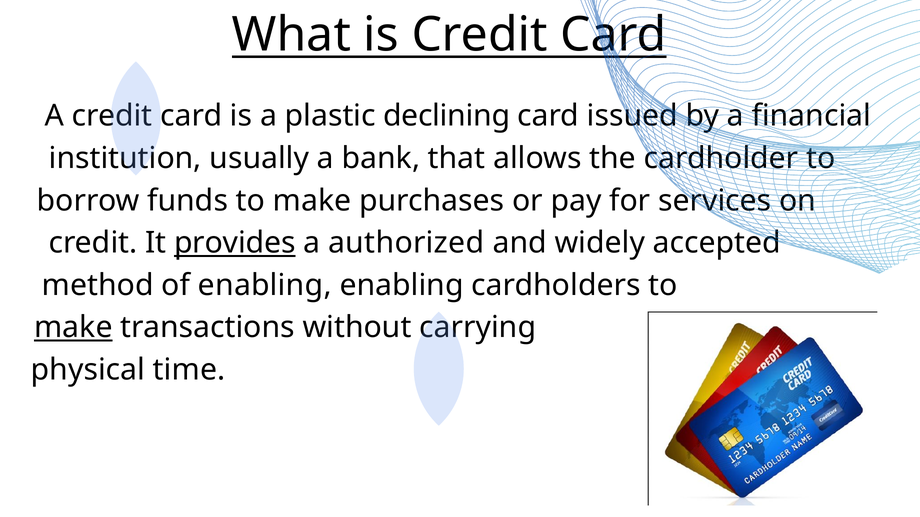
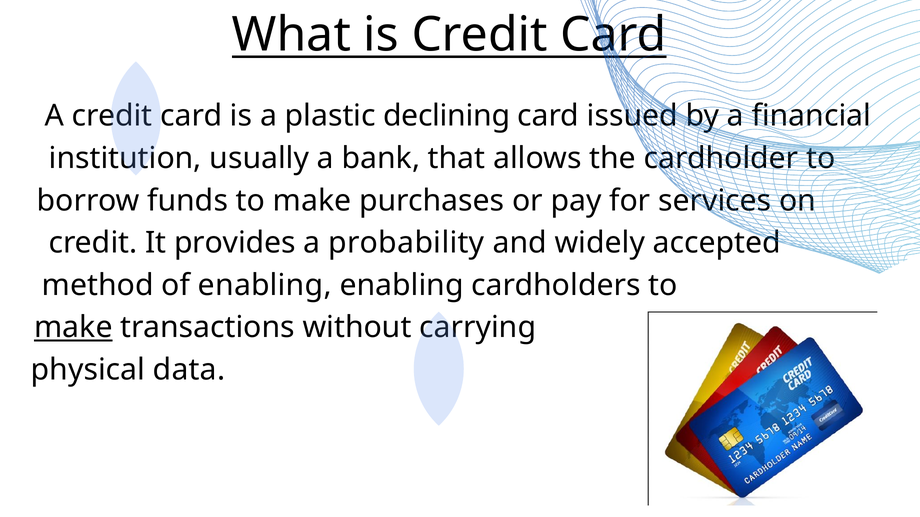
provides underline: present -> none
authorized: authorized -> probability
time: time -> data
